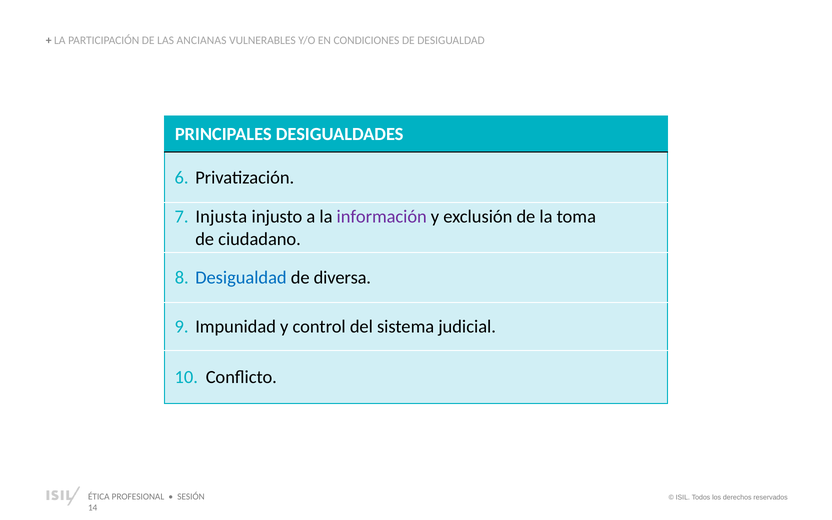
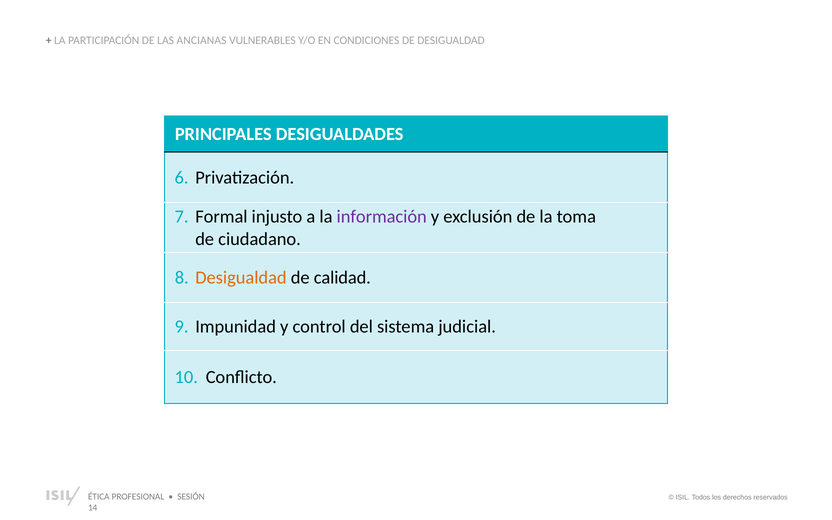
Injusta: Injusta -> Formal
Desigualdad at (241, 278) colour: blue -> orange
diversa: diversa -> calidad
